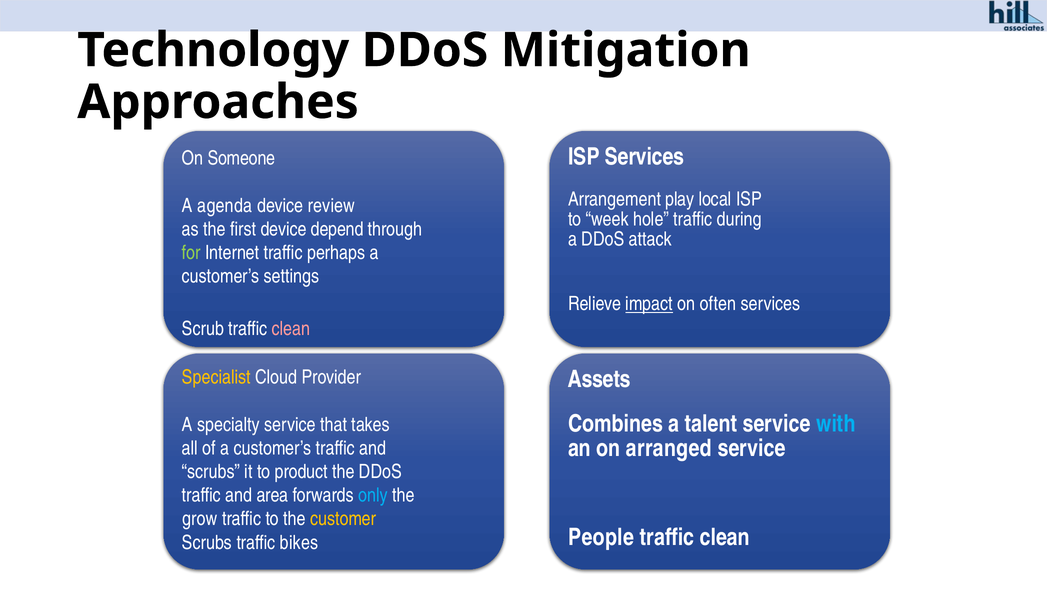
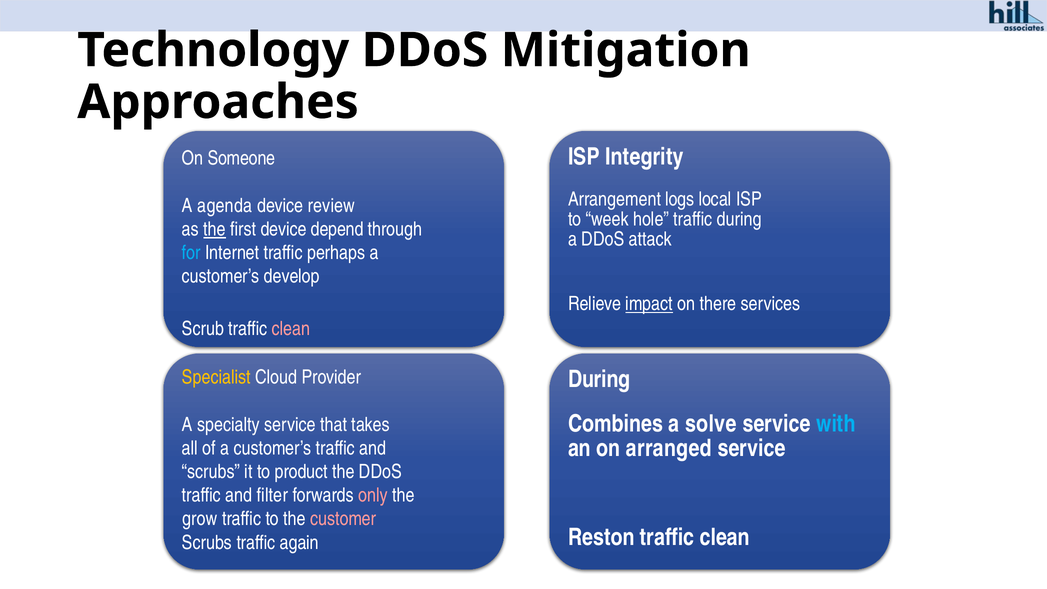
ISP Services: Services -> Integrity
play: play -> logs
the at (215, 229) underline: none -> present
for colour: light green -> light blue
settings: settings -> develop
often: often -> there
Assets at (599, 379): Assets -> During
talent: talent -> solve
area: area -> filter
only colour: light blue -> pink
customer colour: yellow -> pink
People: People -> Reston
bikes: bikes -> again
